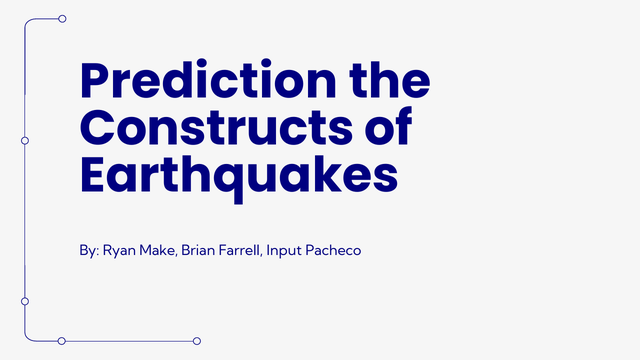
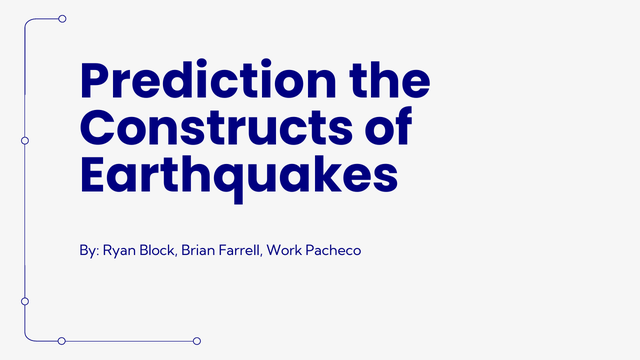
Make: Make -> Block
Input: Input -> Work
